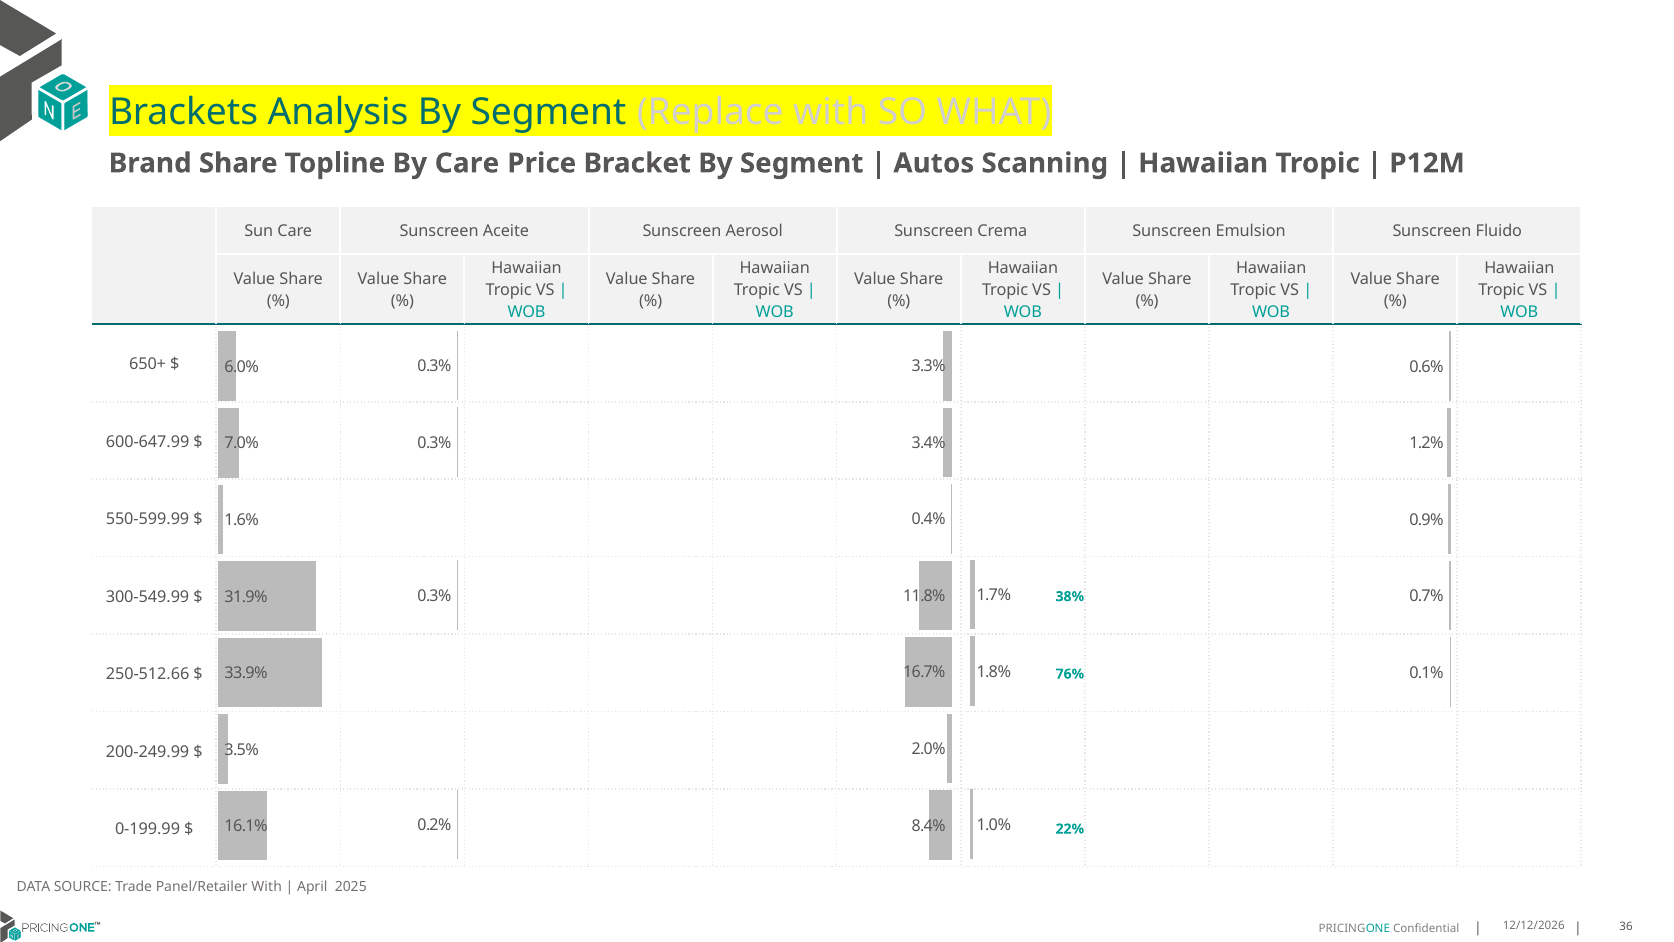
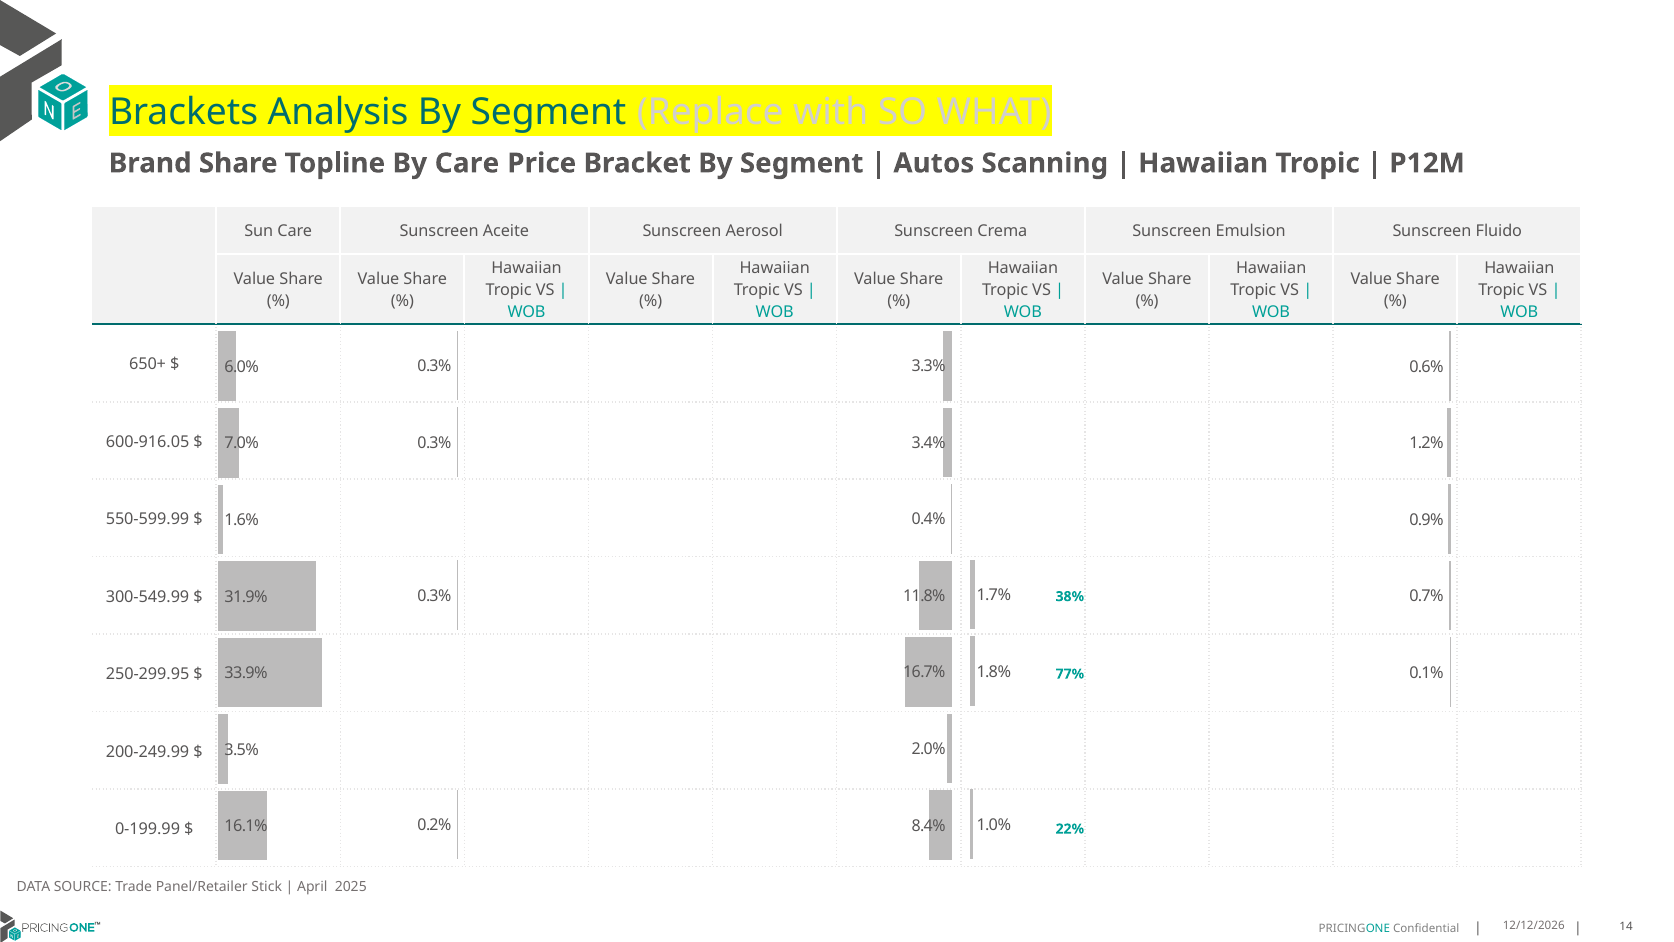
600-647.99: 600-647.99 -> 600-916.05
250-512.66: 250-512.66 -> 250-299.95
76%: 76% -> 77%
Panel/Retailer With: With -> Stick
36: 36 -> 14
